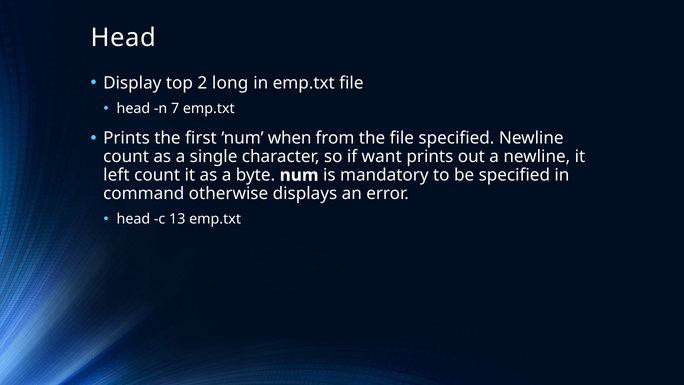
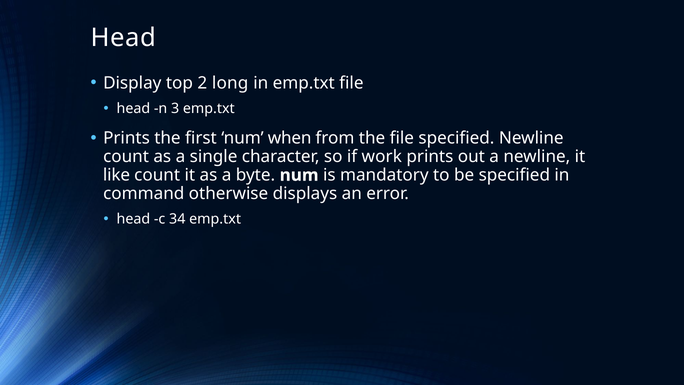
7: 7 -> 3
want: want -> work
left: left -> like
13: 13 -> 34
